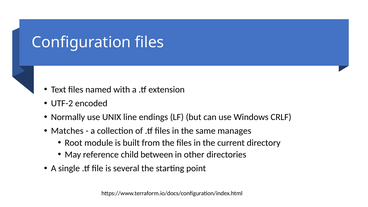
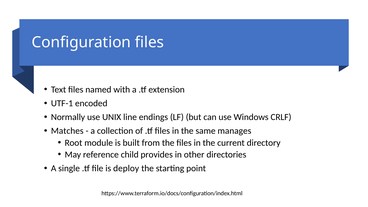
UTF-2: UTF-2 -> UTF-1
between: between -> provides
several: several -> deploy
